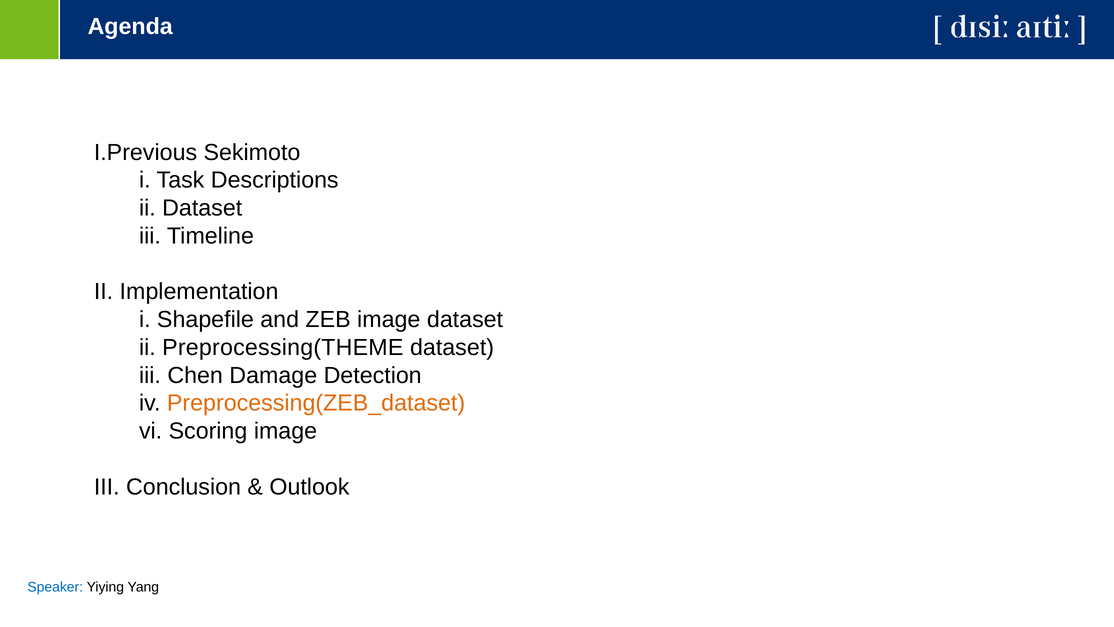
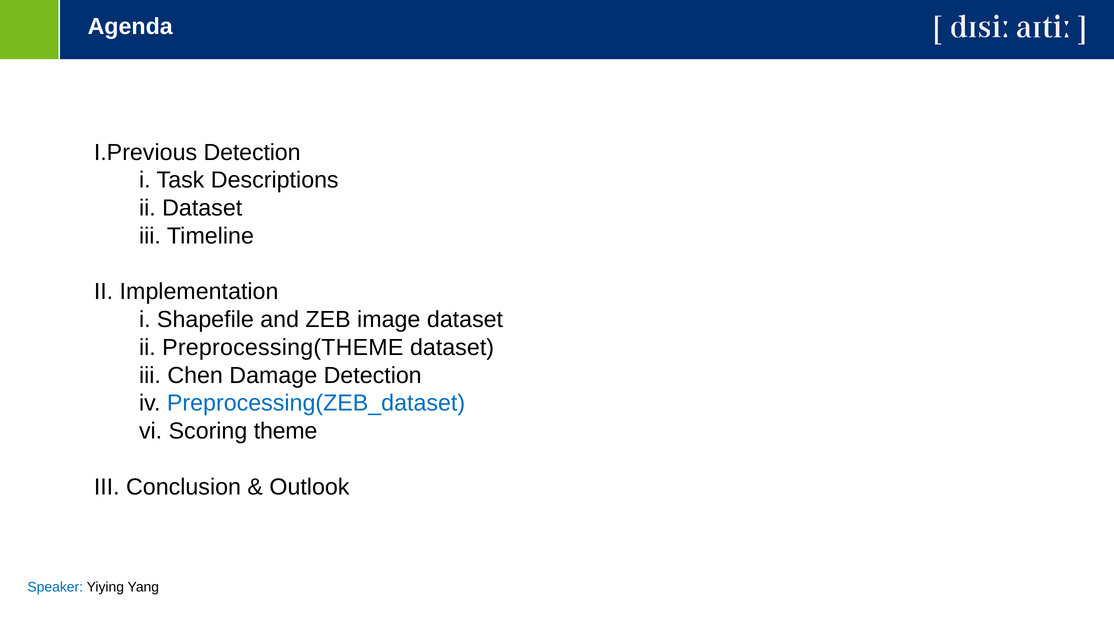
I.Previous Sekimoto: Sekimoto -> Detection
Preprocessing(ZEB_dataset colour: orange -> blue
Scoring image: image -> theme
